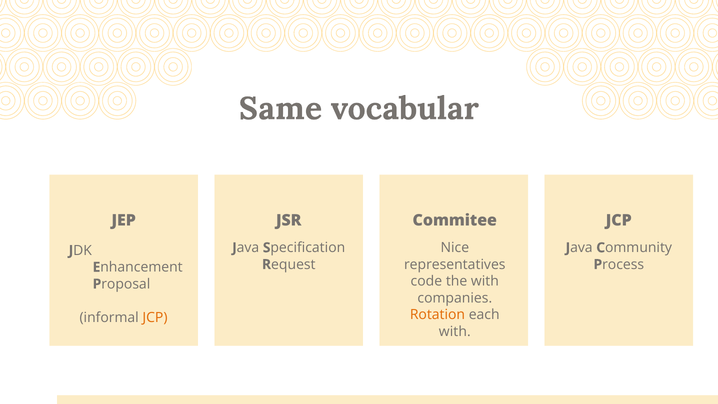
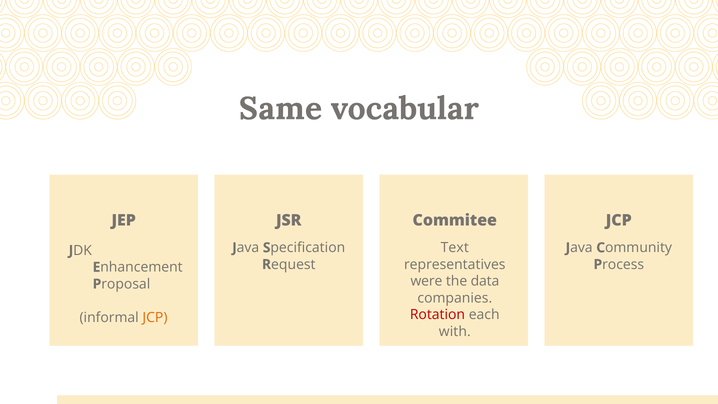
Nice: Nice -> Text
code: code -> were
the with: with -> data
Rotation colour: orange -> red
